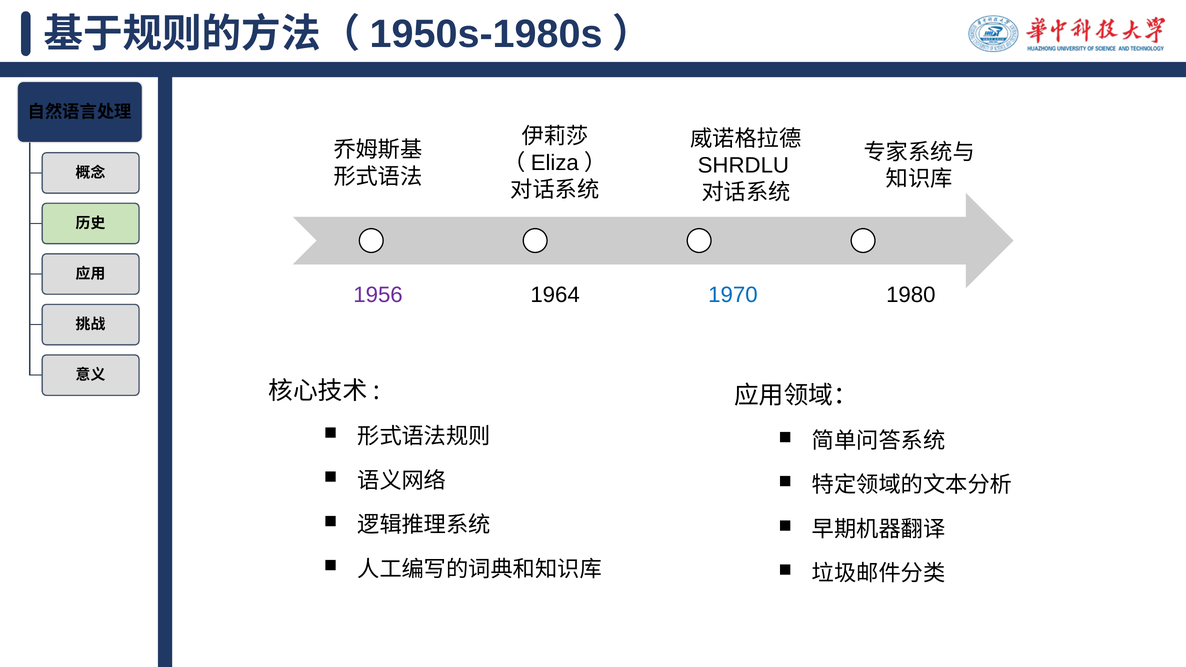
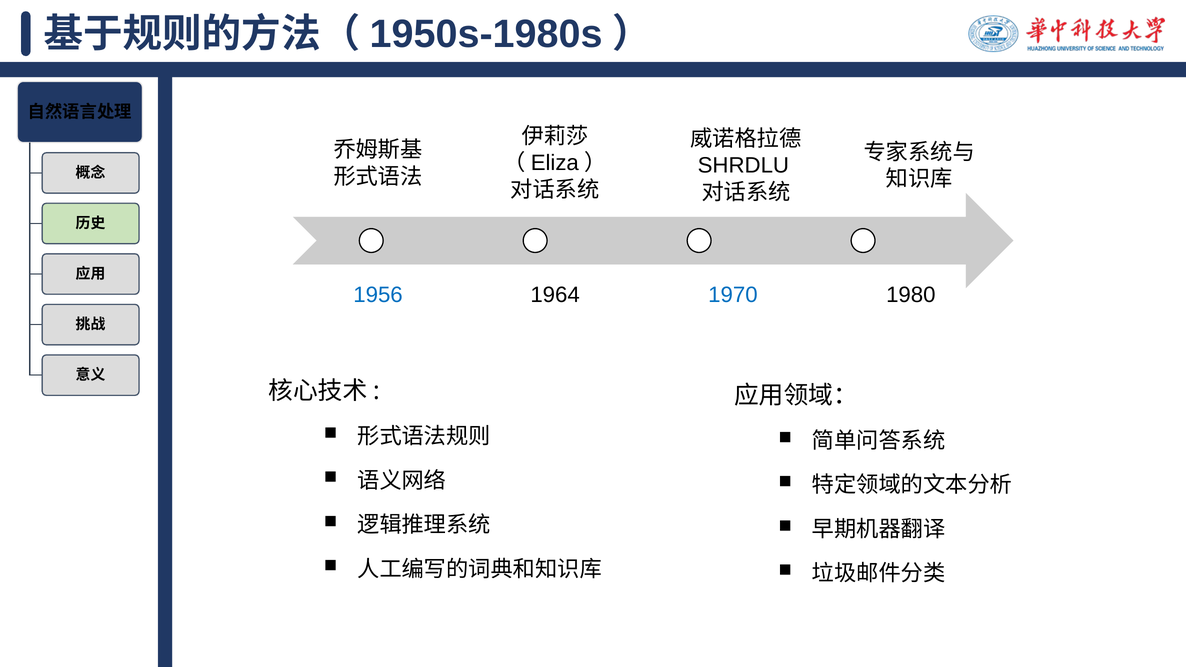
1956 colour: purple -> blue
